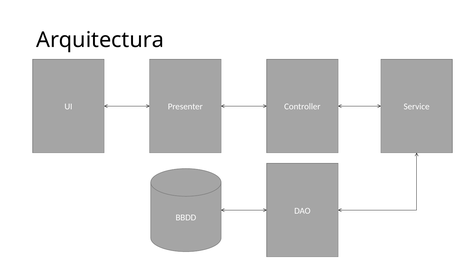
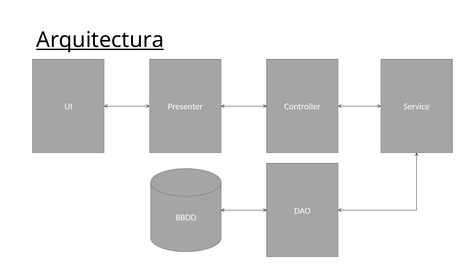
Arquitectura underline: none -> present
